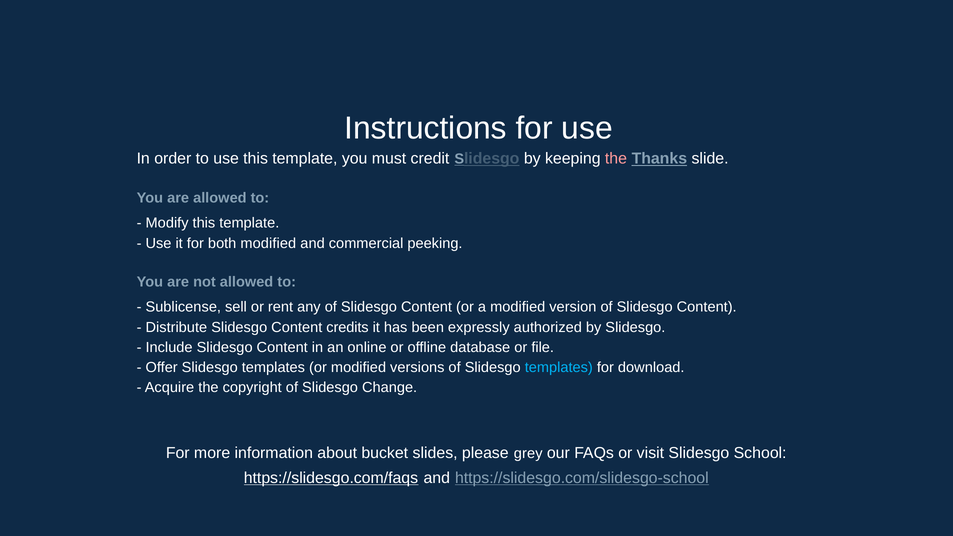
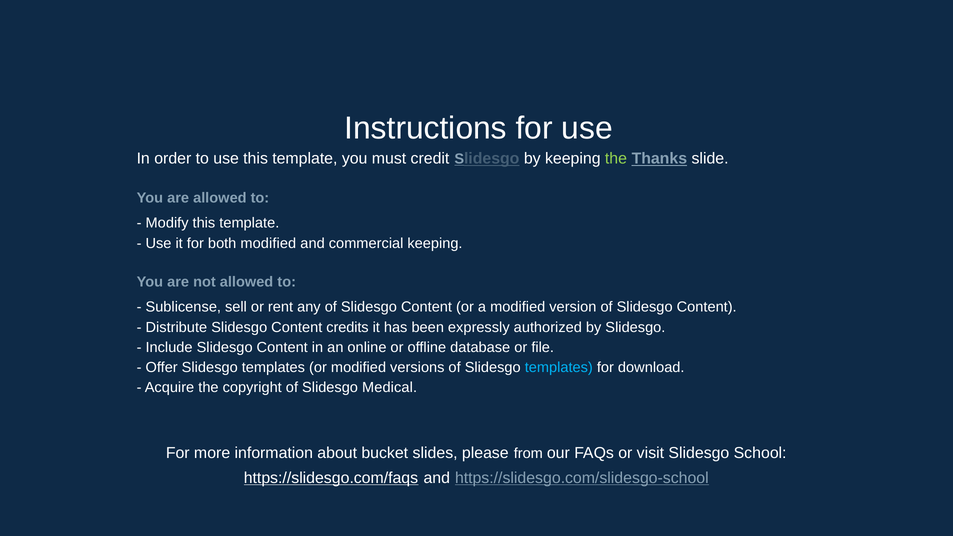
the at (616, 158) colour: pink -> light green
commercial peeking: peeking -> keeping
Change: Change -> Medical
grey: grey -> from
